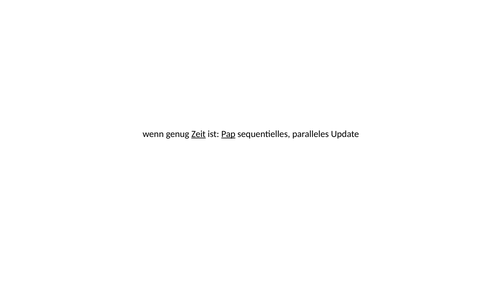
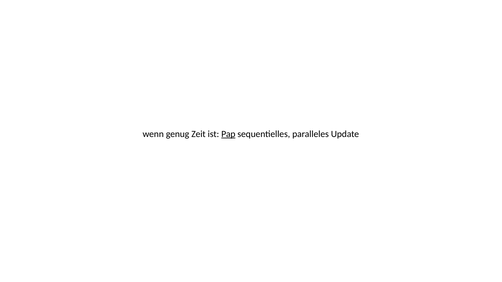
Zeit underline: present -> none
